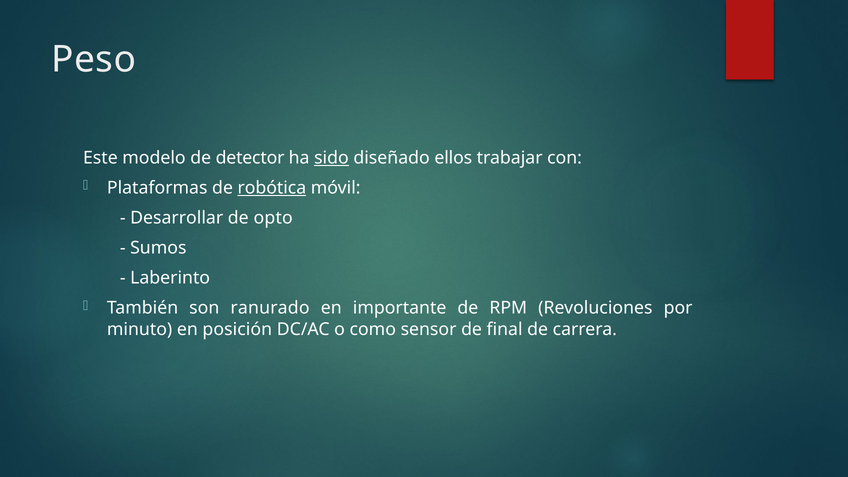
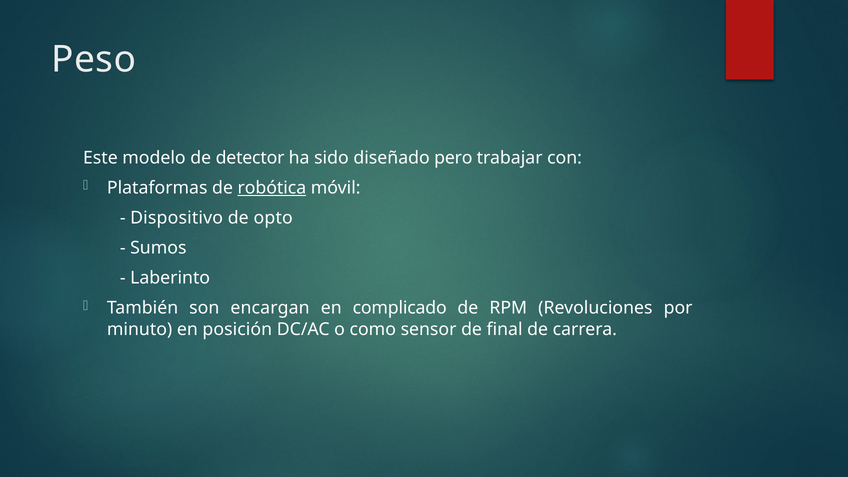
sido underline: present -> none
ellos: ellos -> pero
Desarrollar: Desarrollar -> Dispositivo
ranurado: ranurado -> encargan
importante: importante -> complicado
